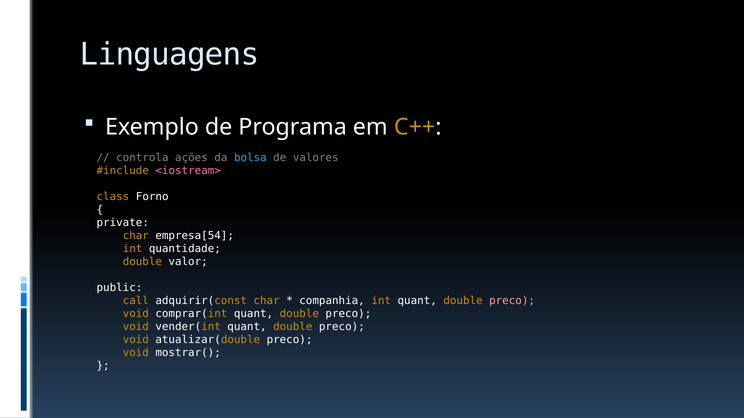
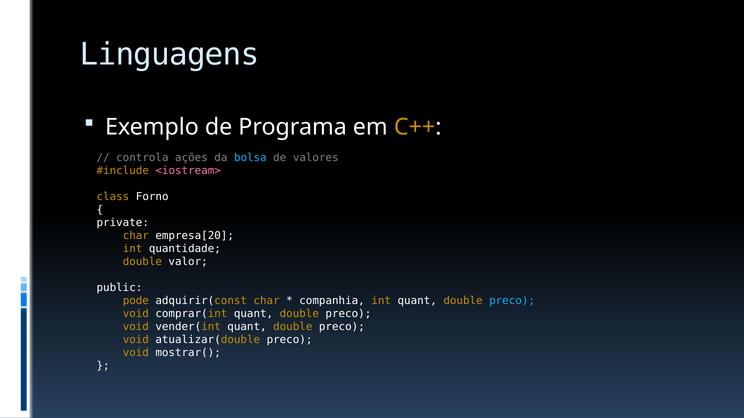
empresa[54: empresa[54 -> empresa[20
call: call -> pode
preco at (512, 301) colour: pink -> light blue
